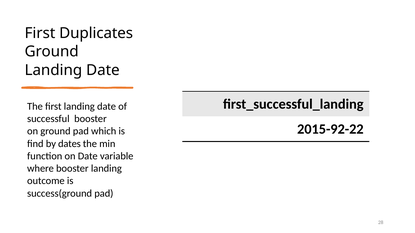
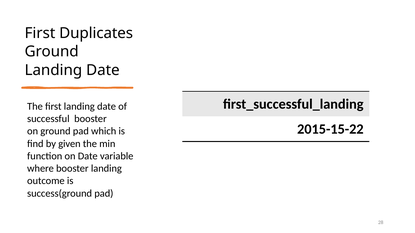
2015-92-22: 2015-92-22 -> 2015-15-22
dates: dates -> given
